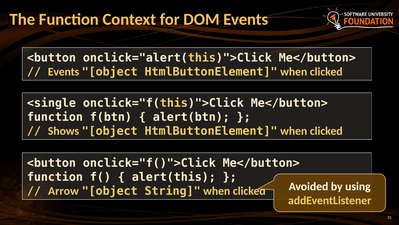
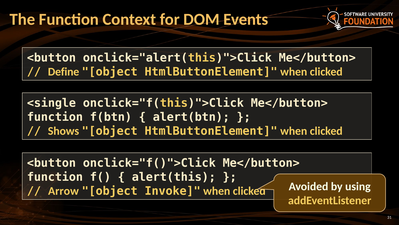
Events at (64, 72): Events -> Define
String: String -> Invoke
